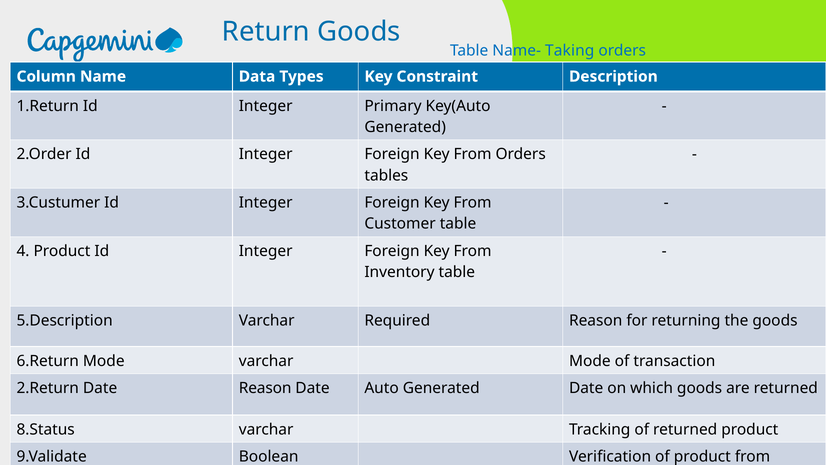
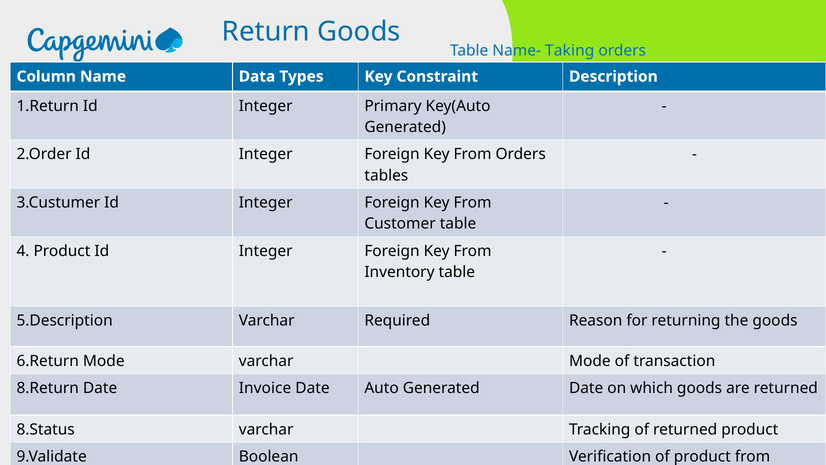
2.Return: 2.Return -> 8.Return
Date Reason: Reason -> Invoice
